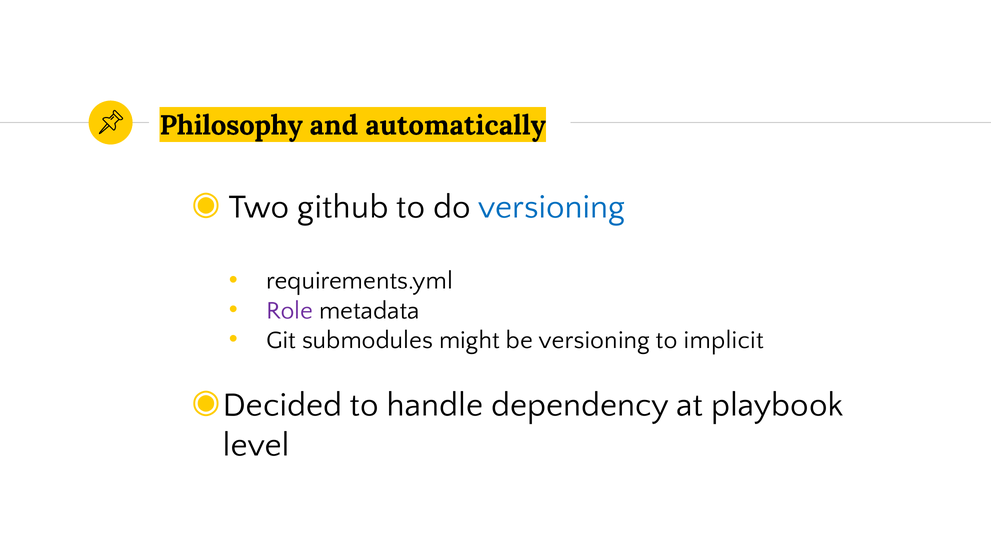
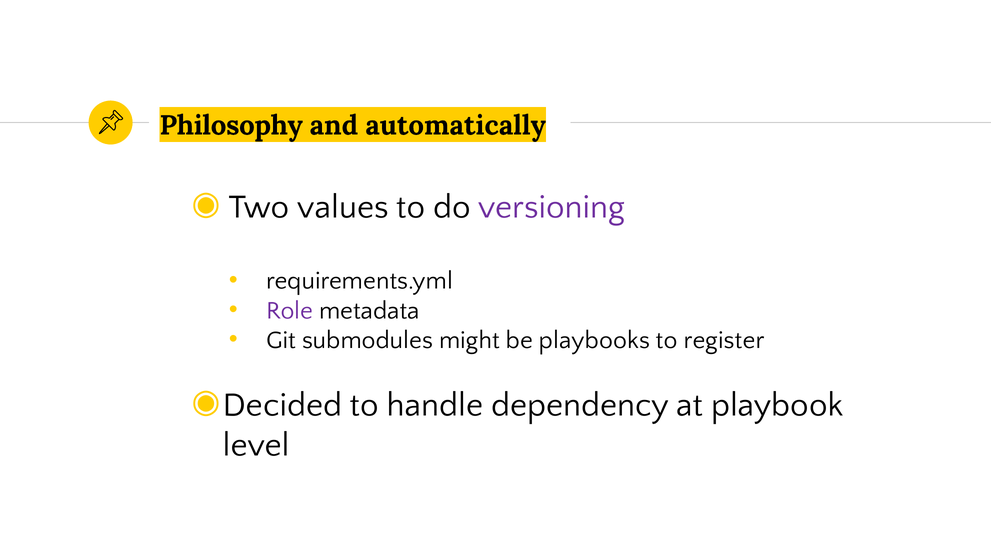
github: github -> values
versioning at (551, 207) colour: blue -> purple
be versioning: versioning -> playbooks
implicit: implicit -> register
